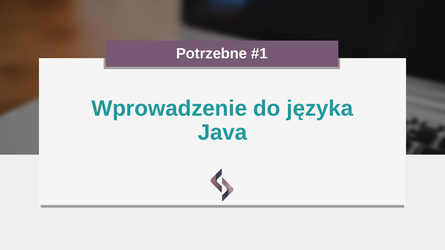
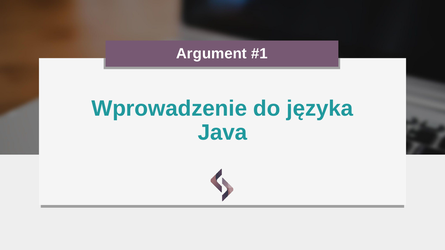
Potrzebne: Potrzebne -> Argument
